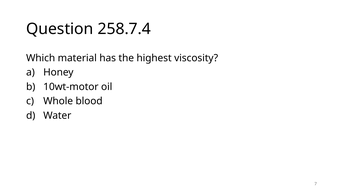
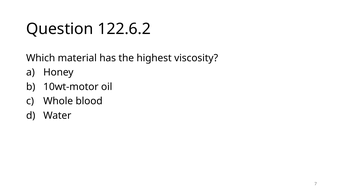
258.7.4: 258.7.4 -> 122.6.2
